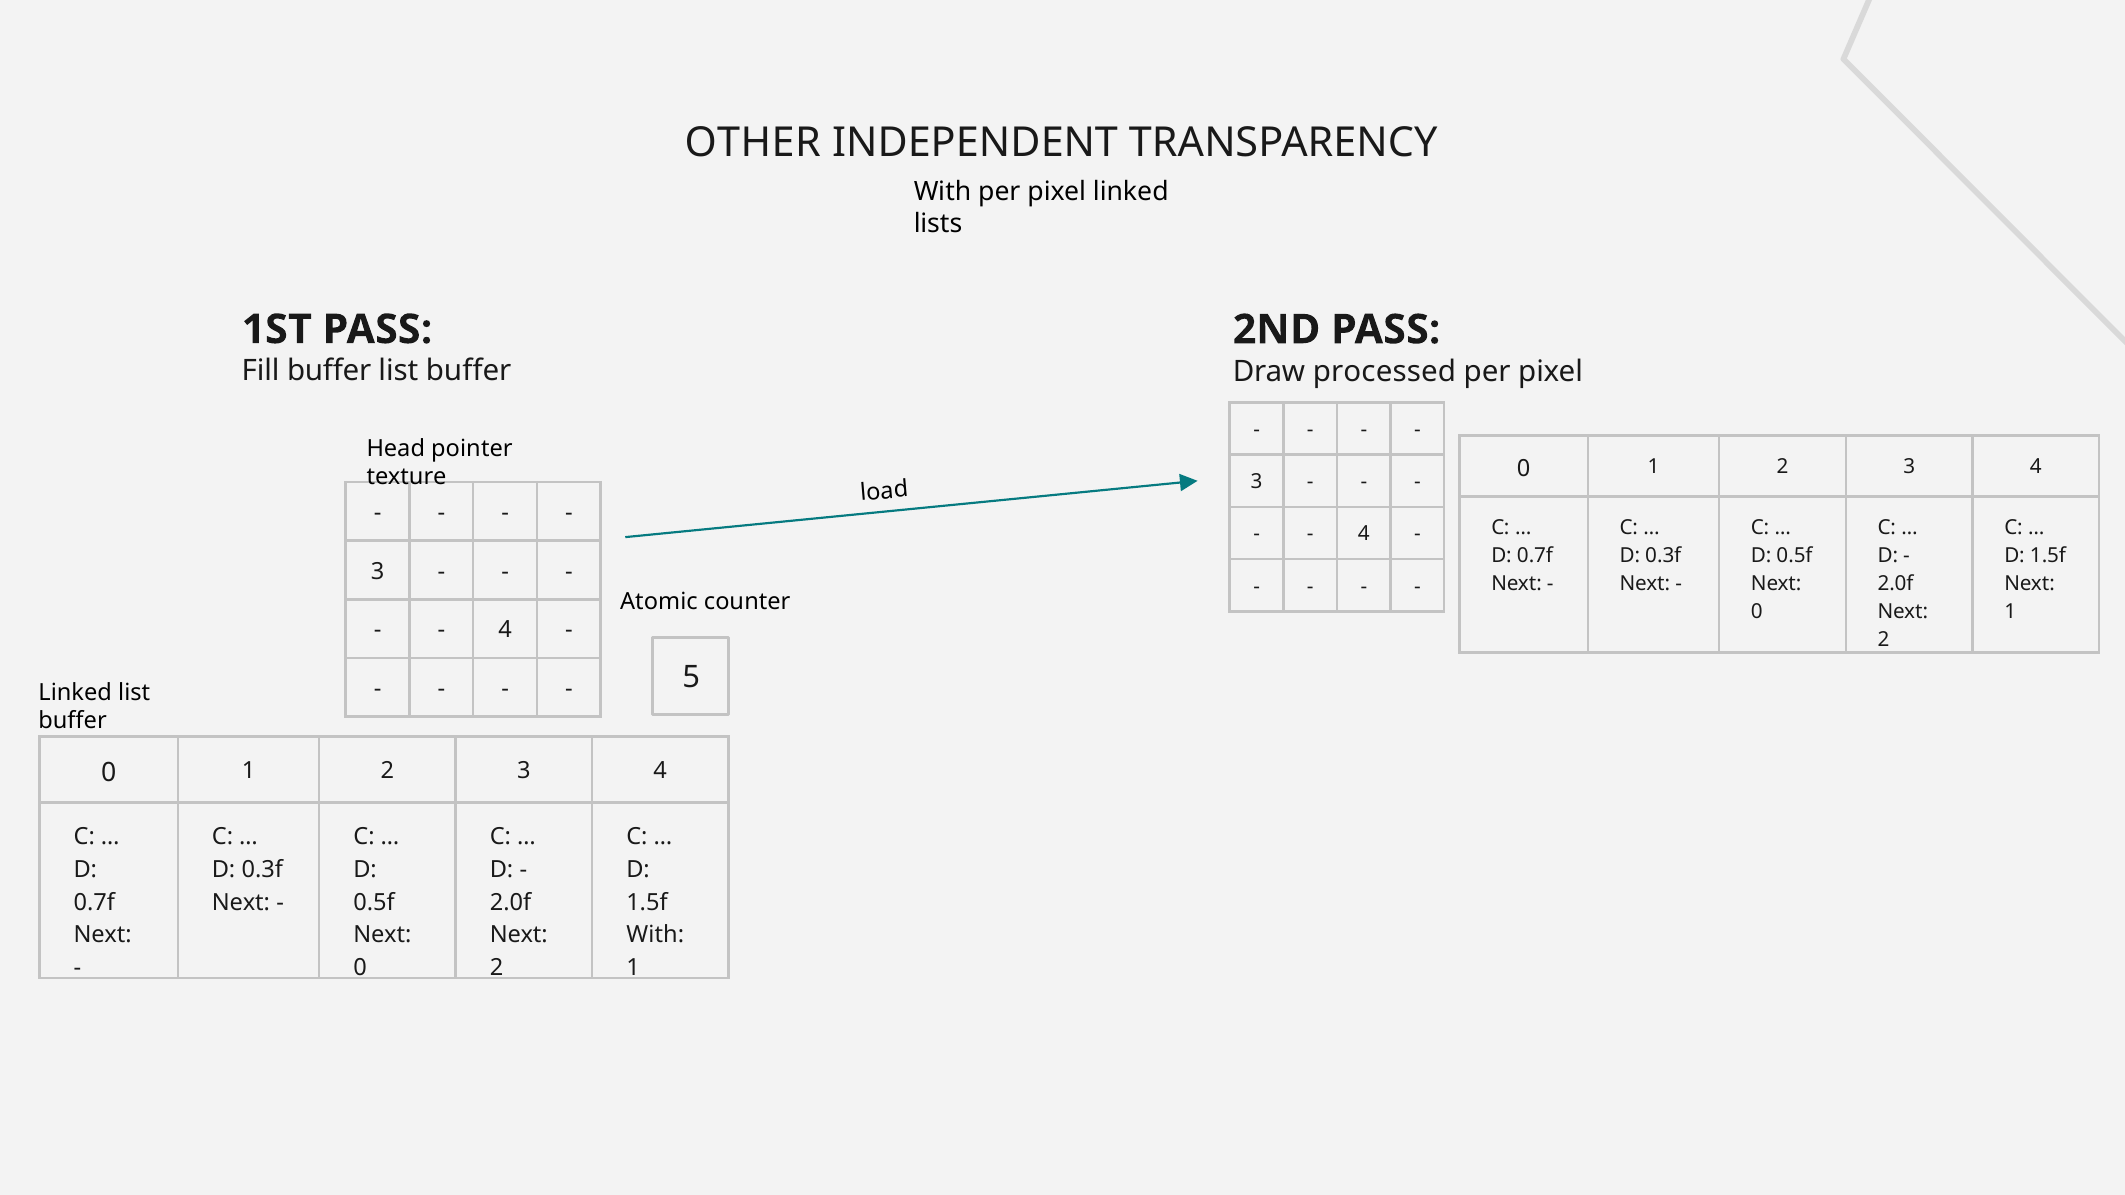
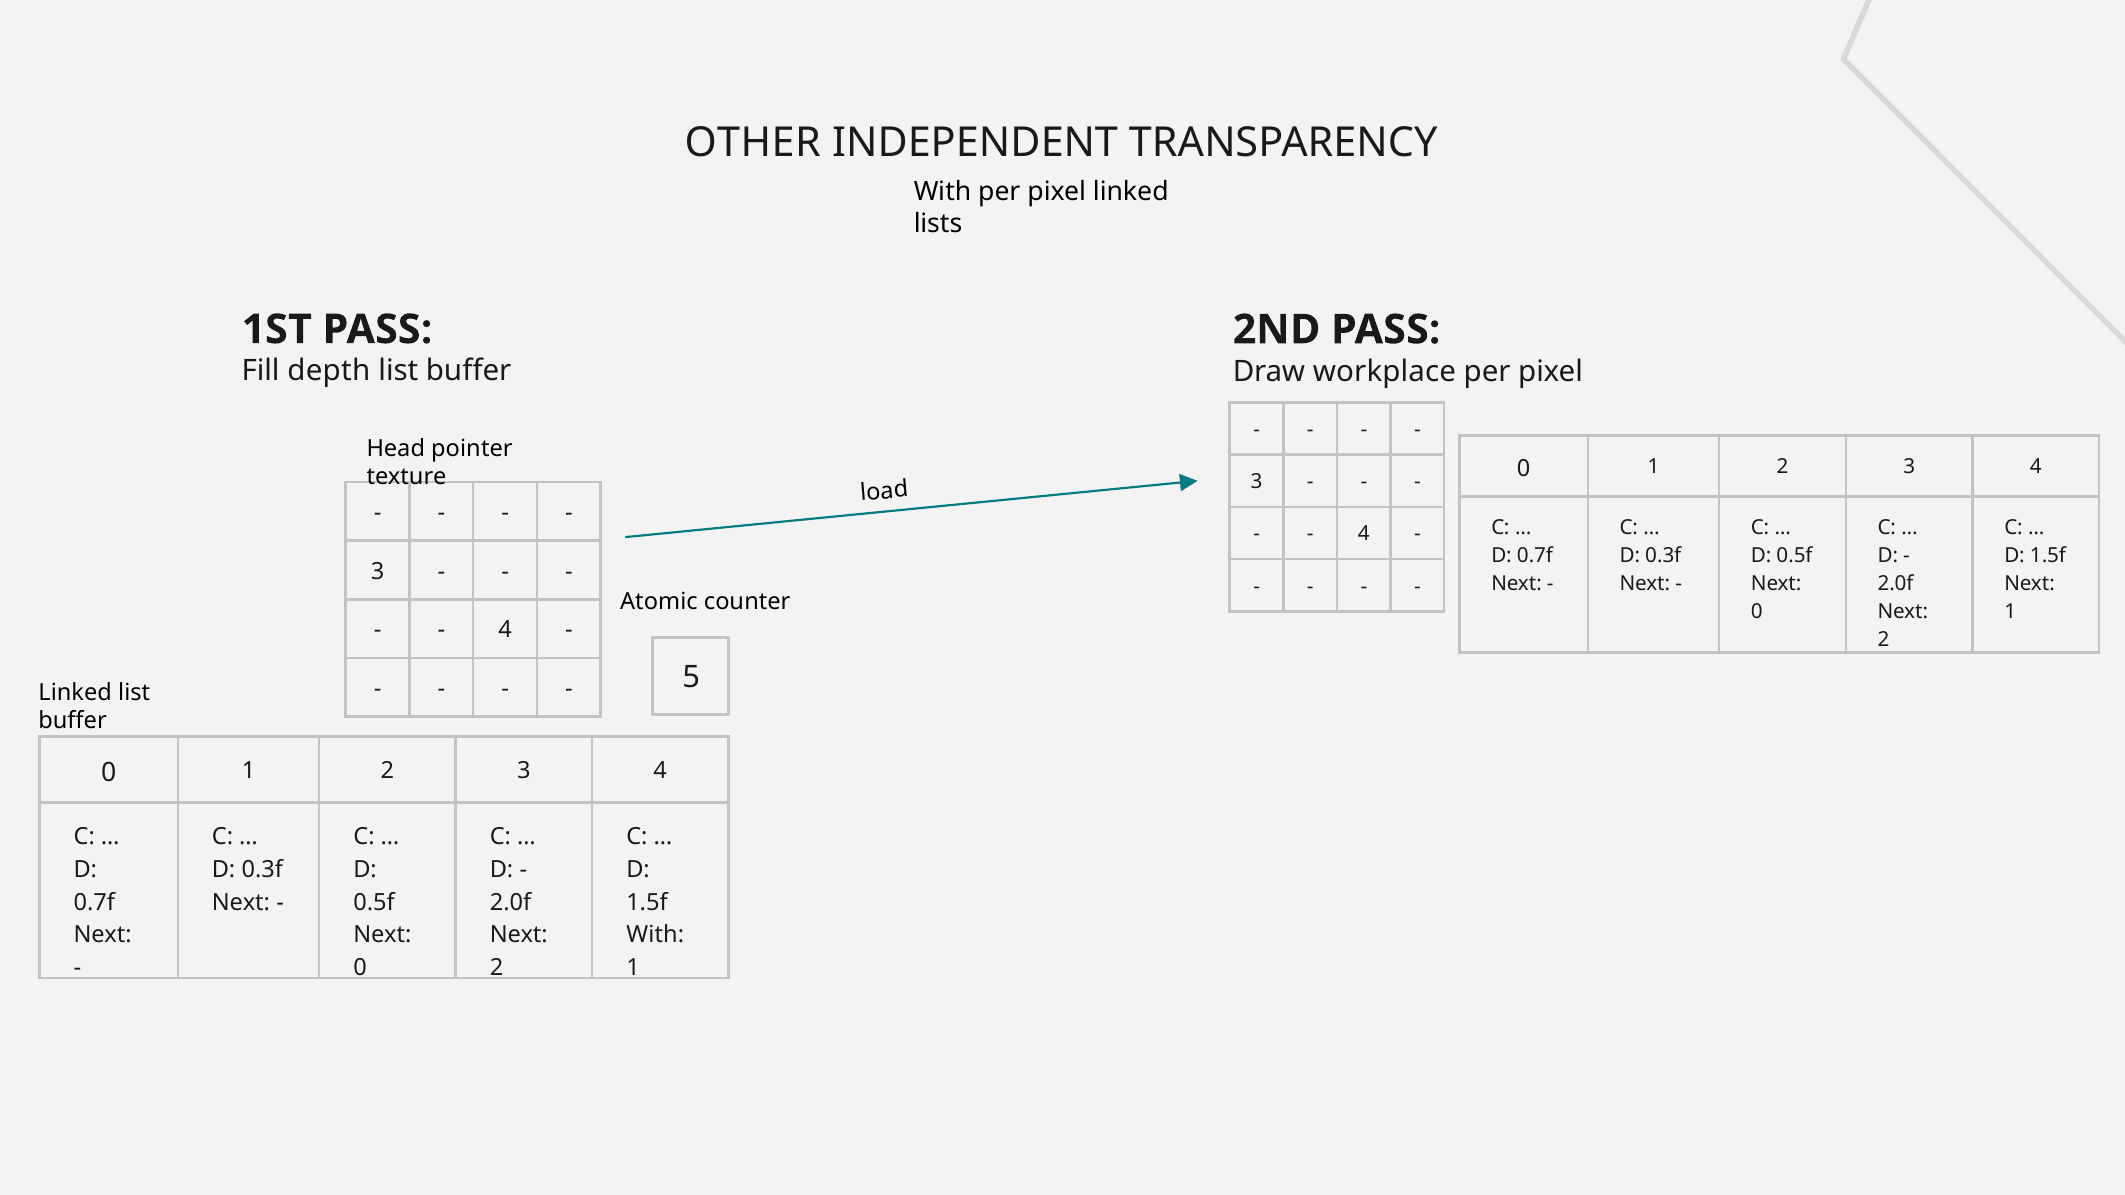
Fill buffer: buffer -> depth
processed: processed -> workplace
